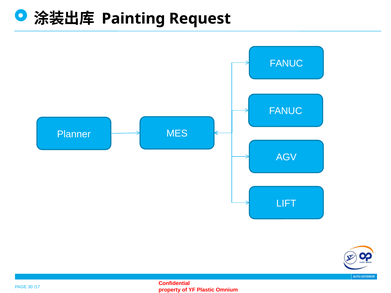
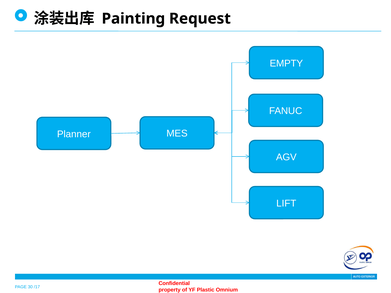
FANUC at (286, 63): FANUC -> EMPTY
